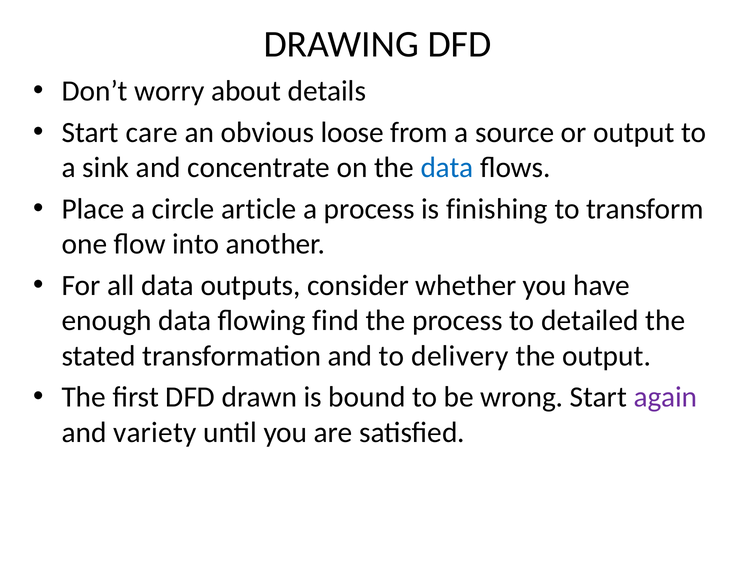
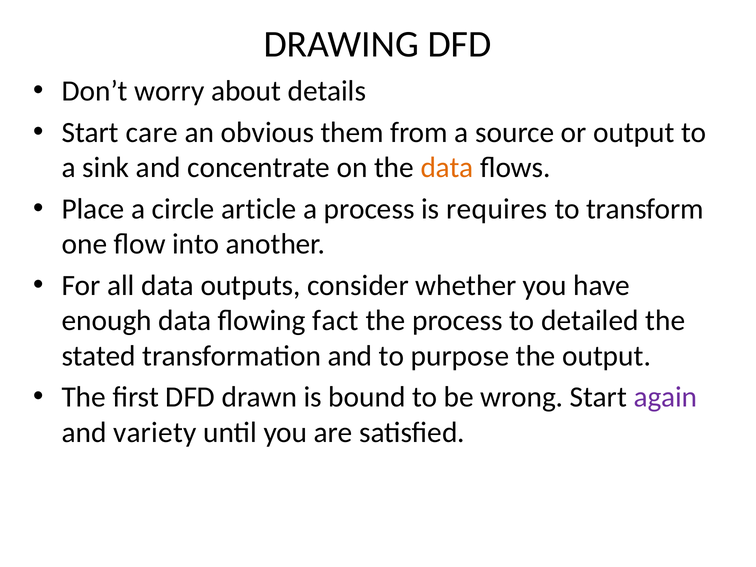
loose: loose -> them
data at (447, 168) colour: blue -> orange
finishing: finishing -> requires
find: find -> fact
delivery: delivery -> purpose
